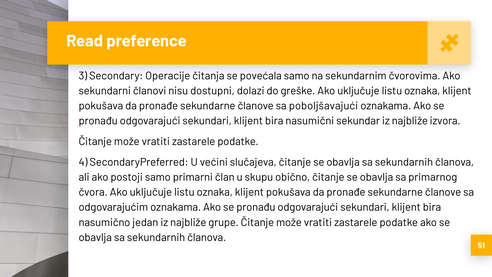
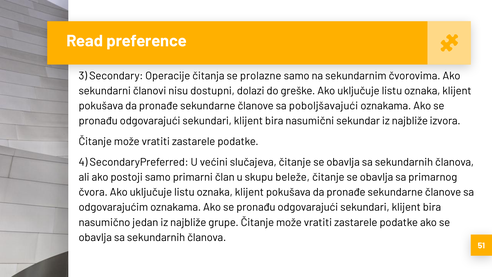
povećala: povećala -> prolazne
obično: obično -> beleže
